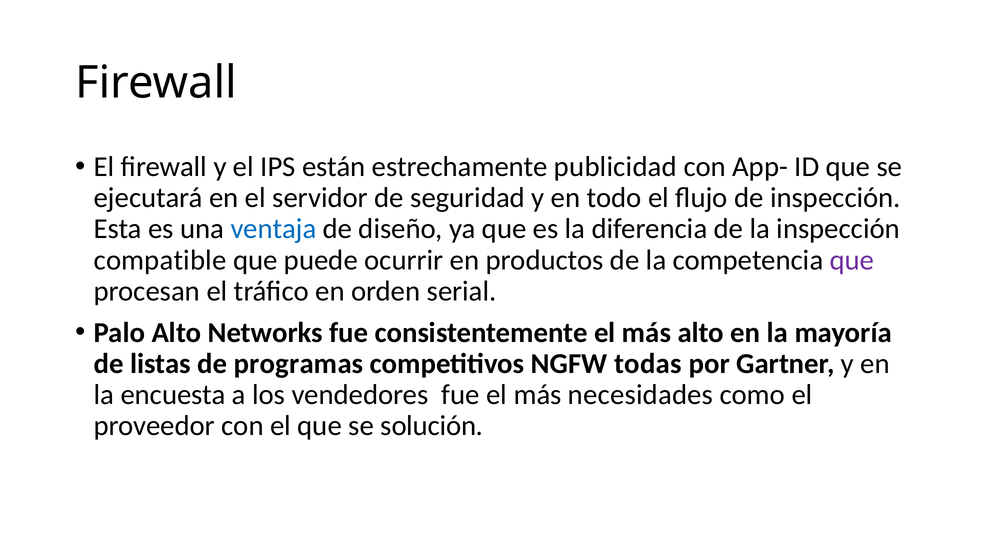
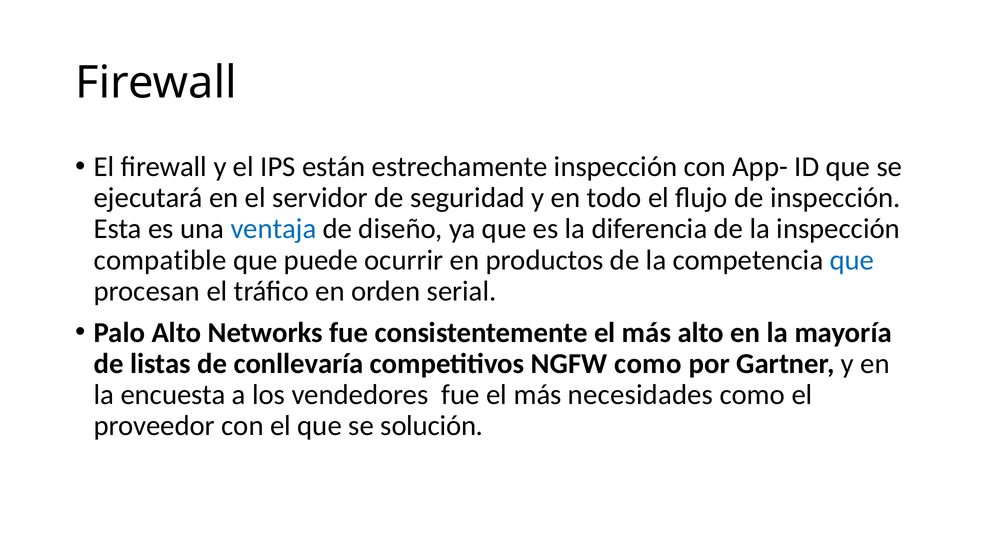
estrechamente publicidad: publicidad -> inspección
que at (852, 260) colour: purple -> blue
programas: programas -> conllevaría
NGFW todas: todas -> como
